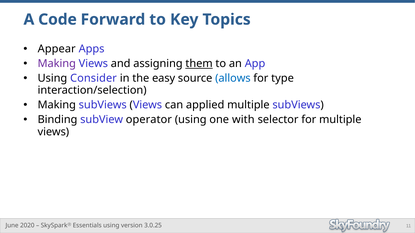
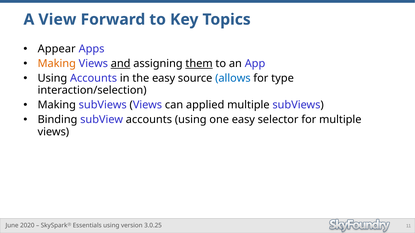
Code: Code -> View
Making at (57, 64) colour: purple -> orange
and underline: none -> present
Using Consider: Consider -> Accounts
subView operator: operator -> accounts
one with: with -> easy
